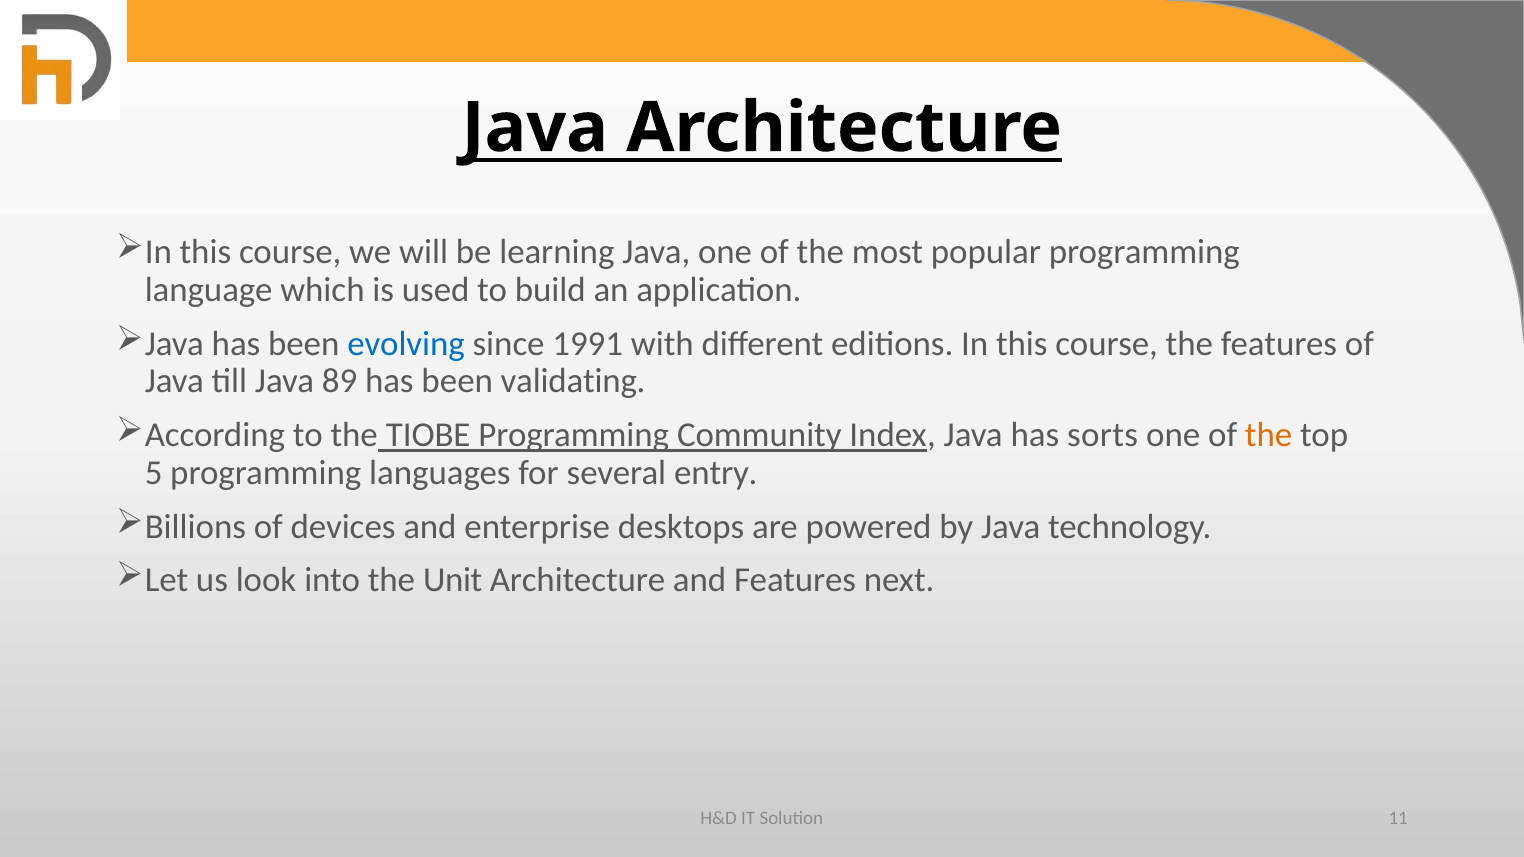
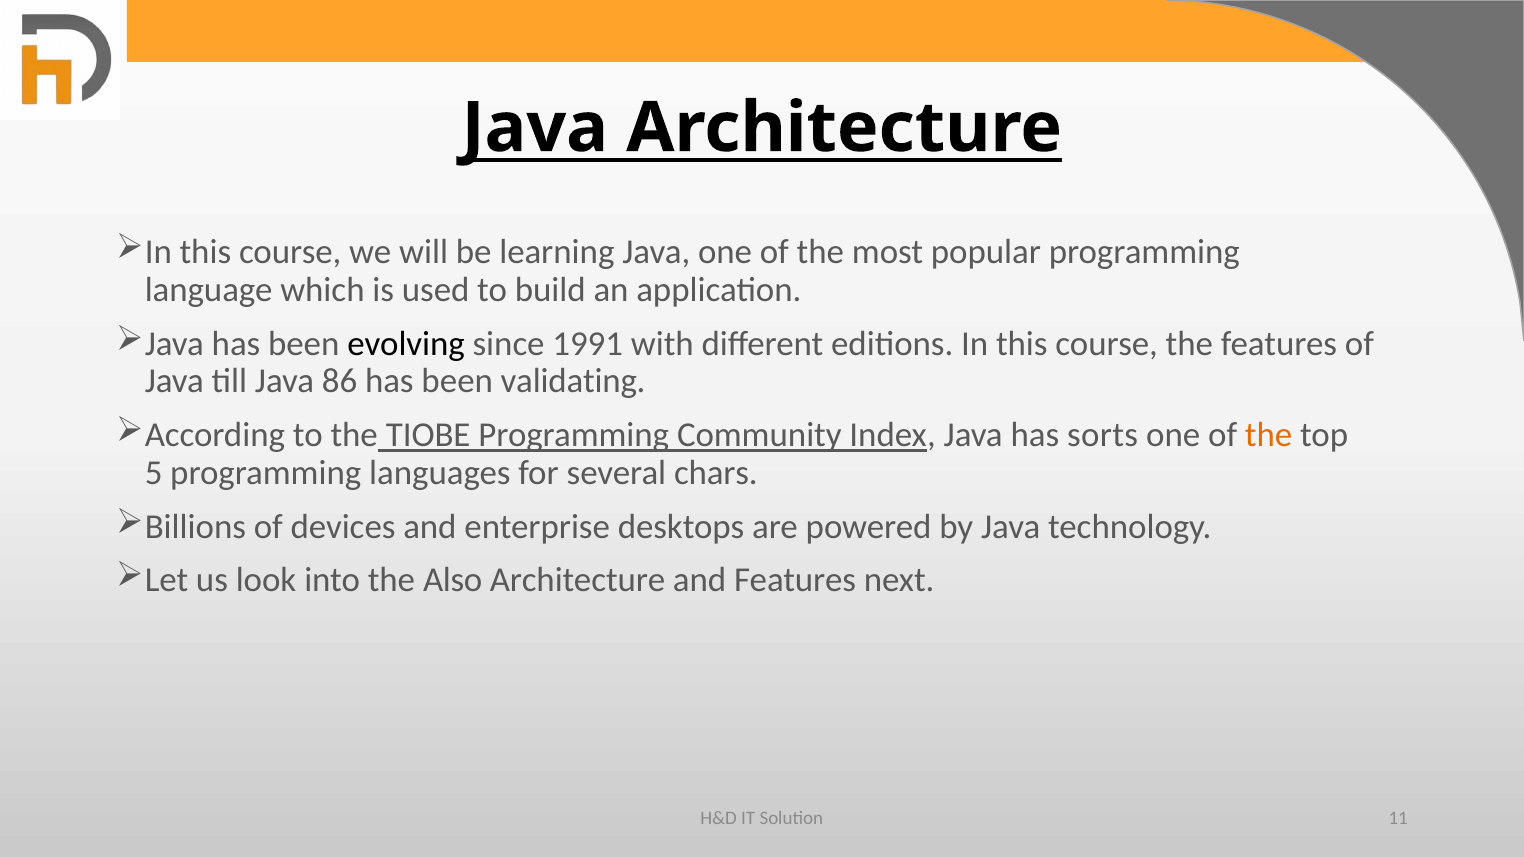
evolving colour: blue -> black
89: 89 -> 86
entry: entry -> chars
Unit: Unit -> Also
